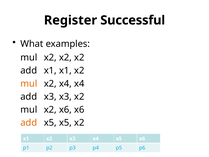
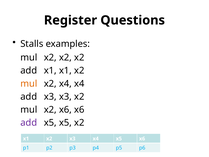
Successful: Successful -> Questions
What: What -> Stalls
add at (29, 123) colour: orange -> purple
